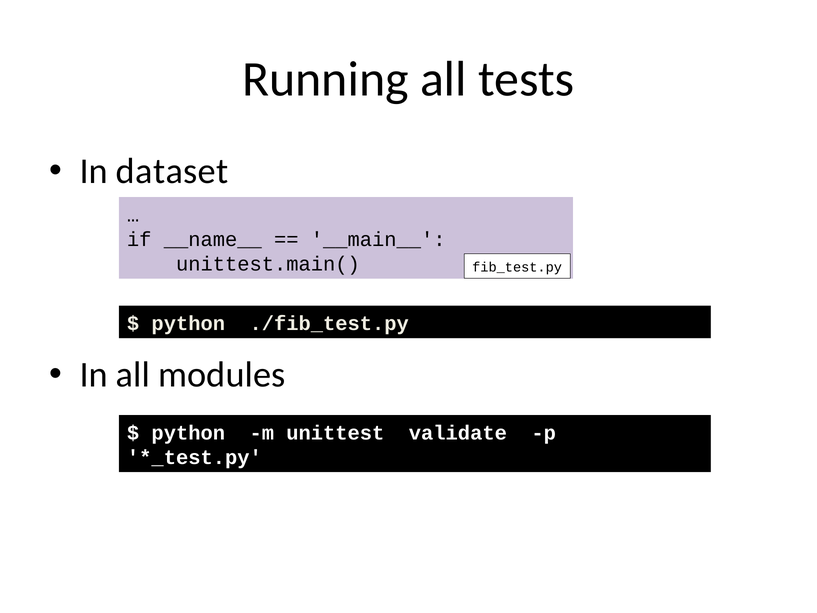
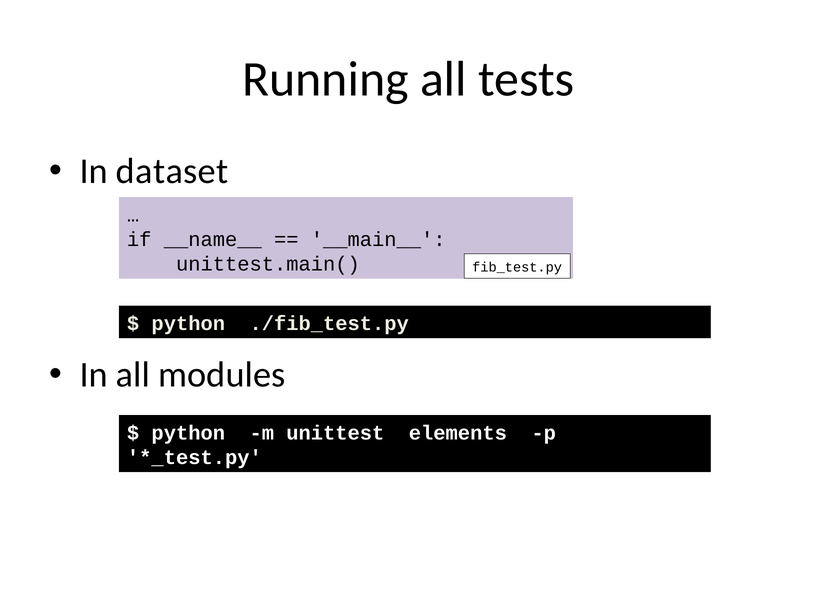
validate: validate -> elements
